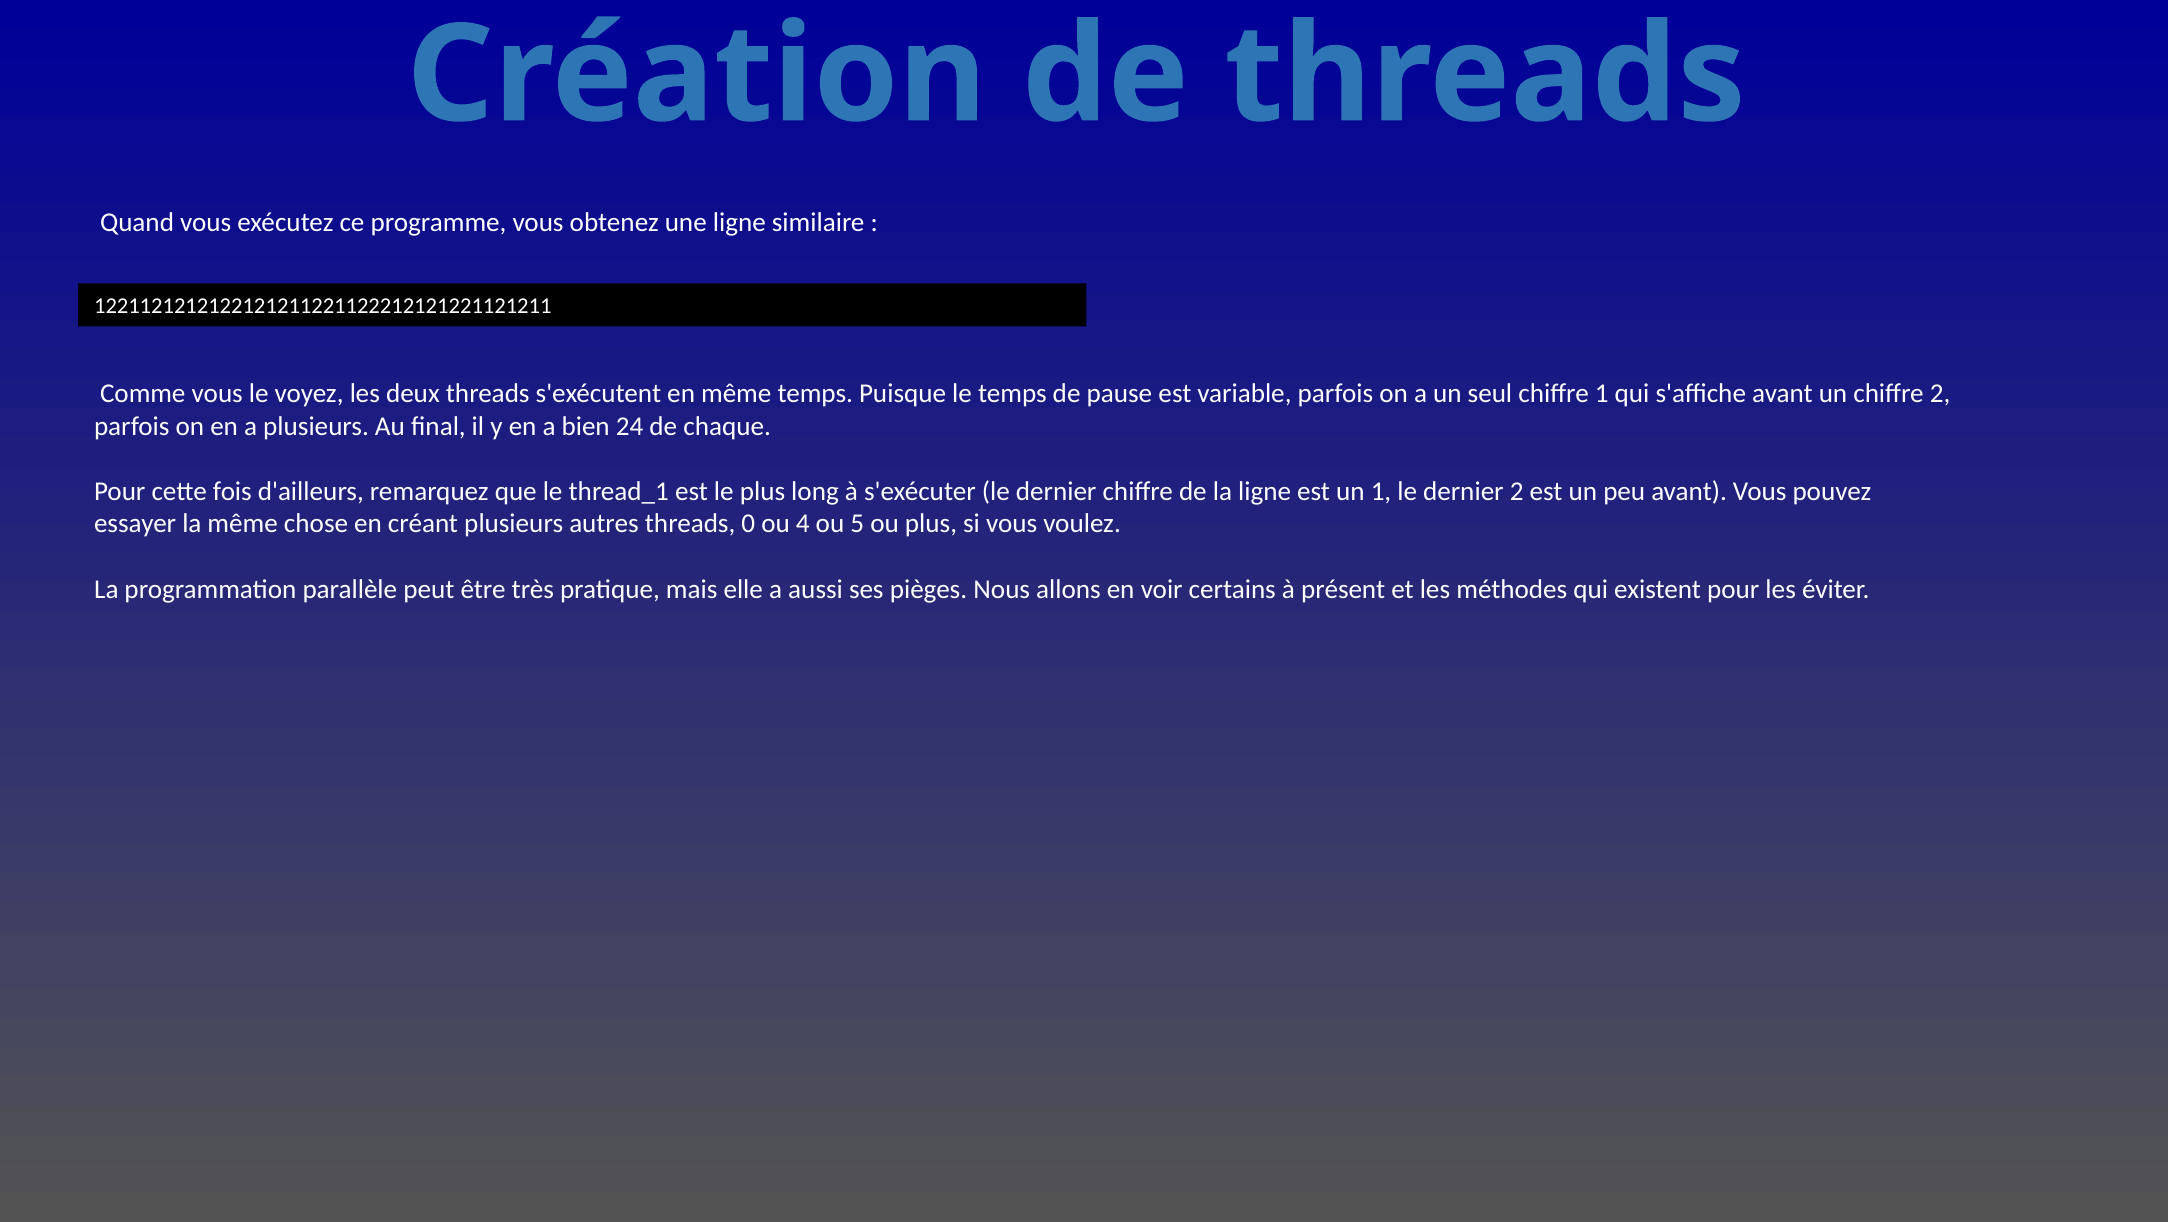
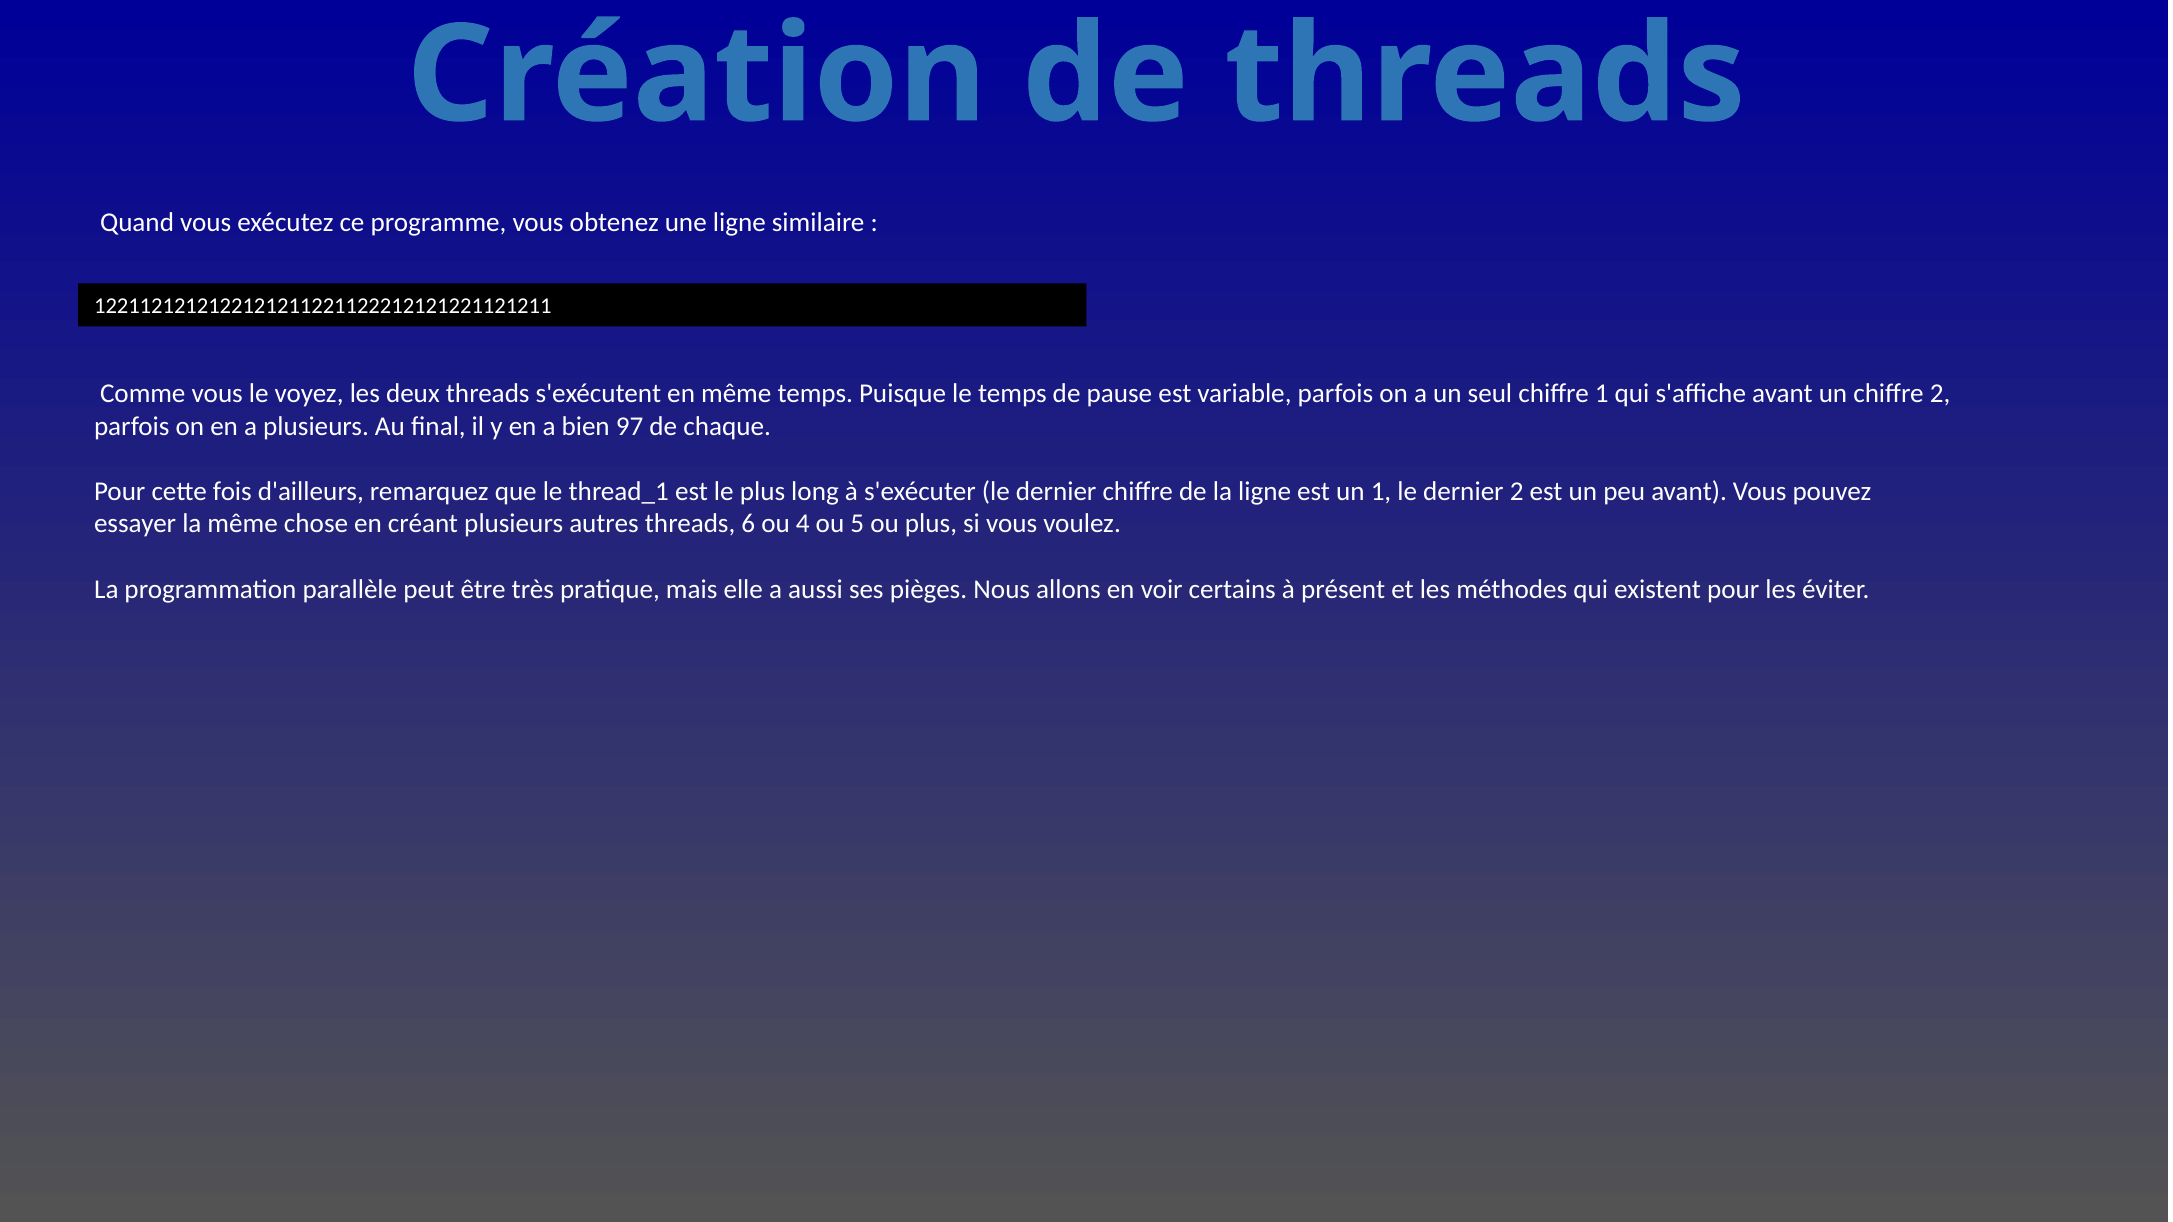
24: 24 -> 97
0: 0 -> 6
